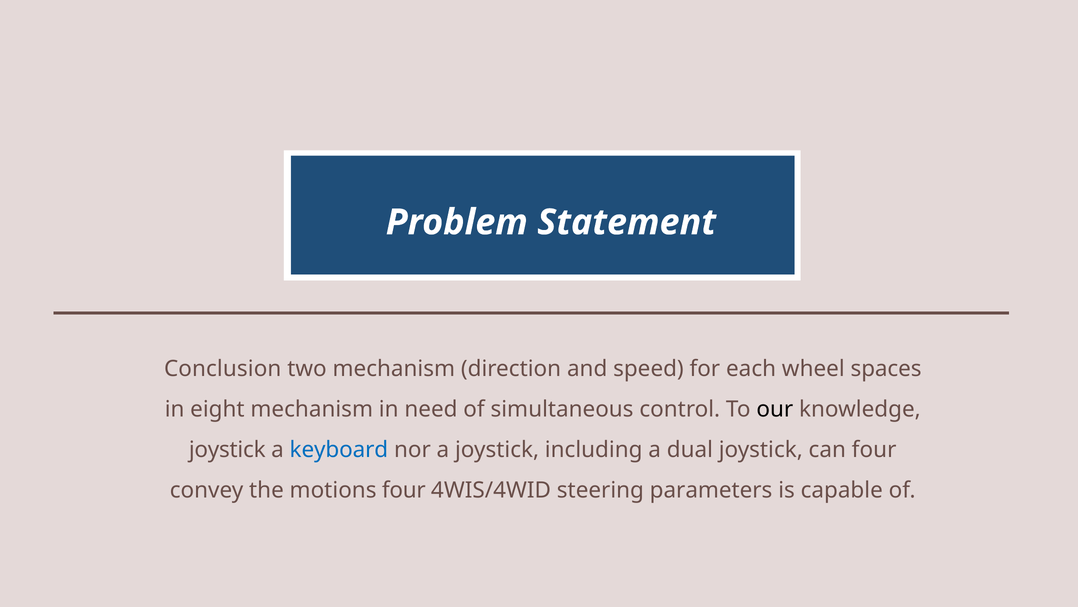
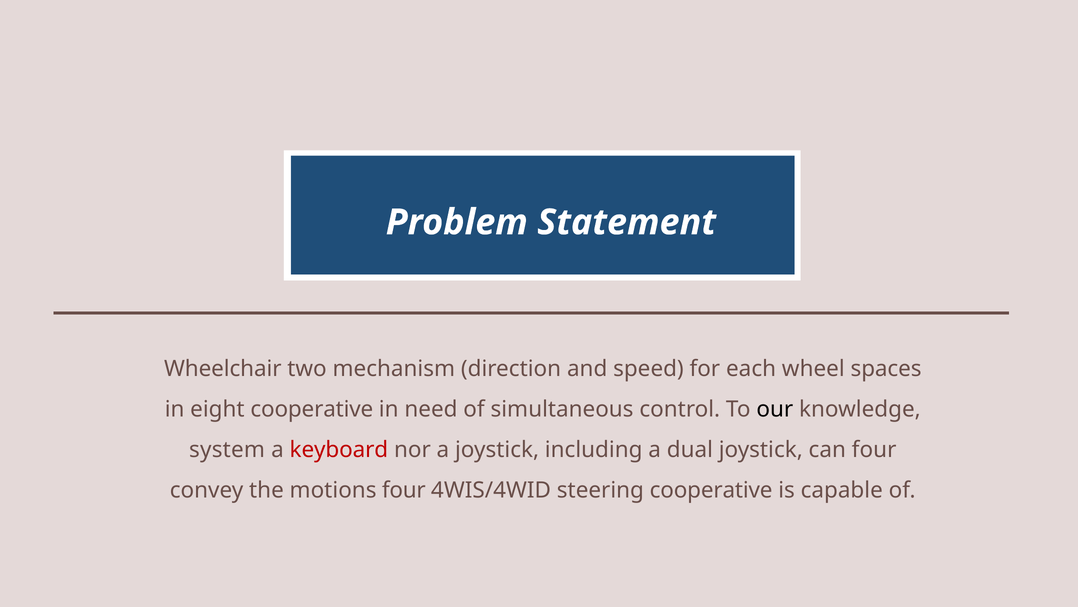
Conclusion: Conclusion -> Wheelchair
eight mechanism: mechanism -> cooperative
joystick at (227, 449): joystick -> system
keyboard colour: blue -> red
steering parameters: parameters -> cooperative
